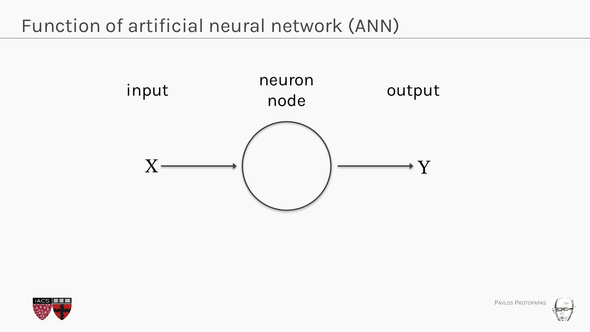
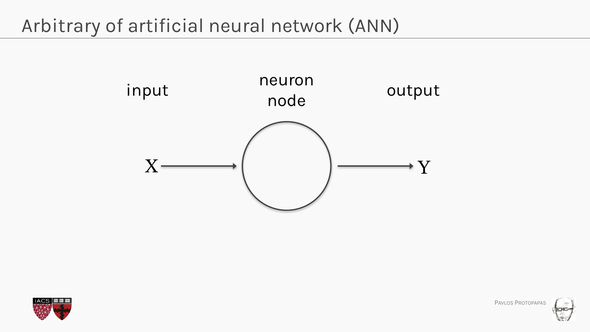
Function: Function -> Arbitrary
